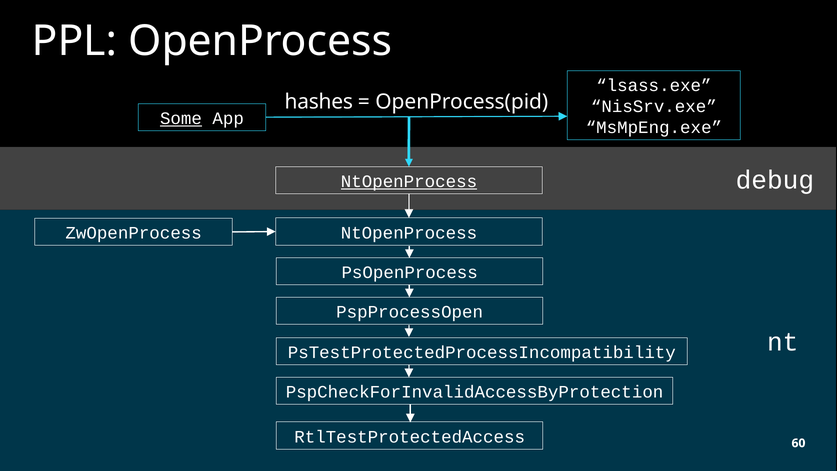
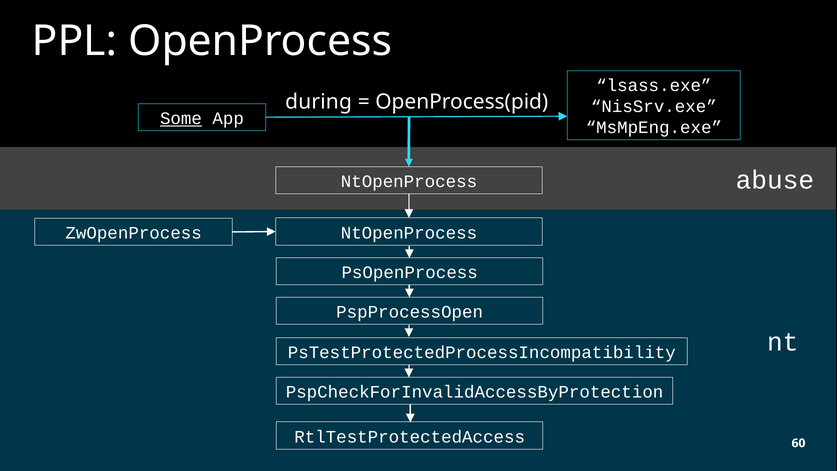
hashes: hashes -> during
debug: debug -> abuse
NtOpenProcess at (409, 181) underline: present -> none
